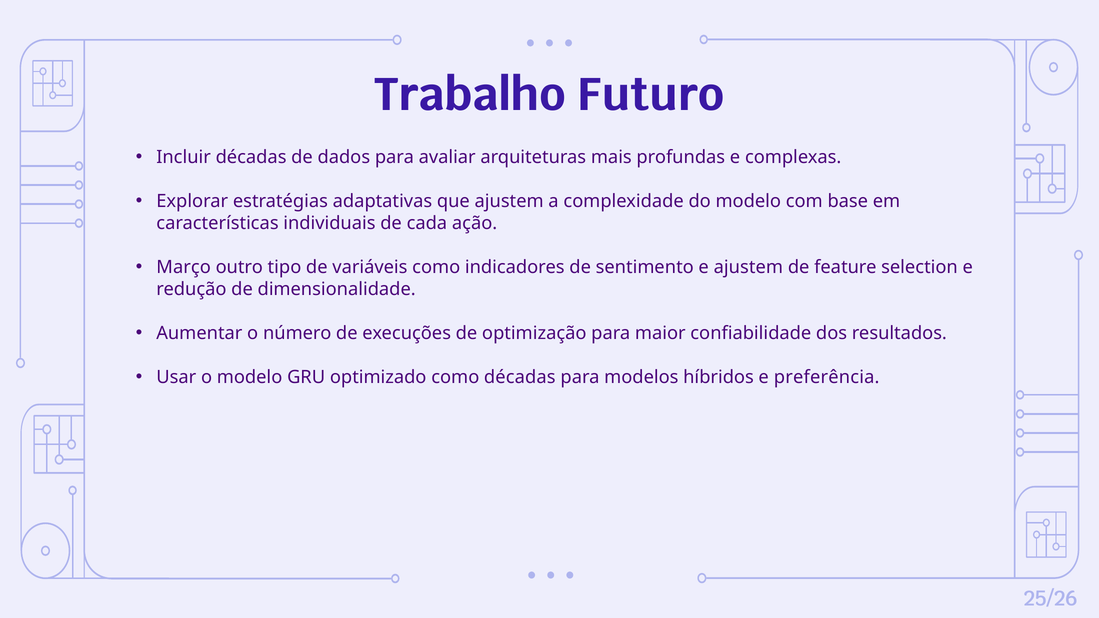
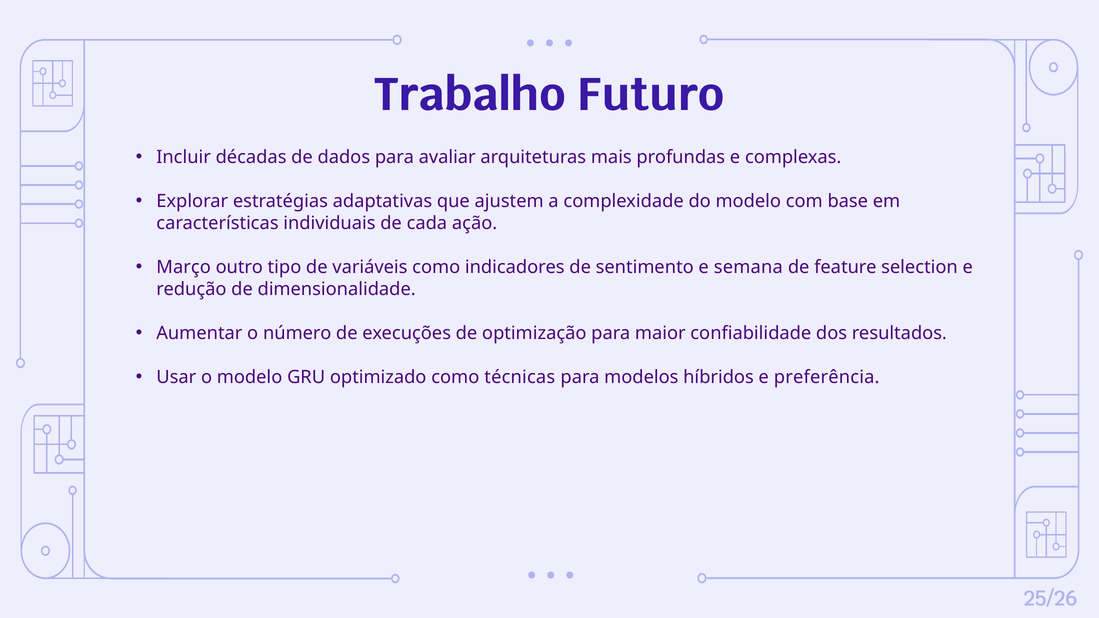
e ajustem: ajustem -> semana
como décadas: décadas -> técnicas
